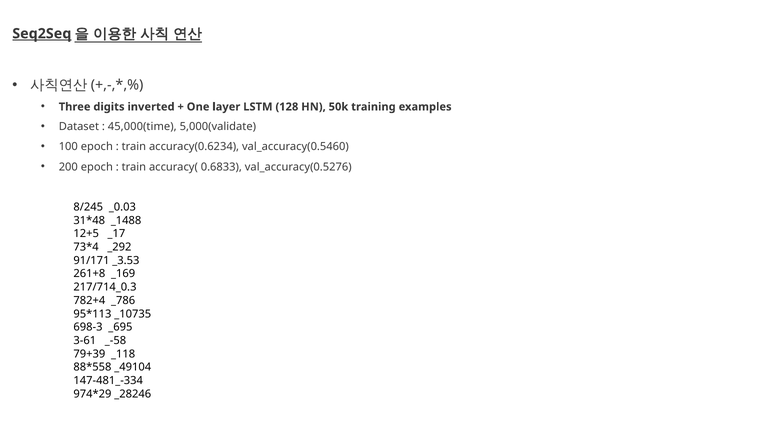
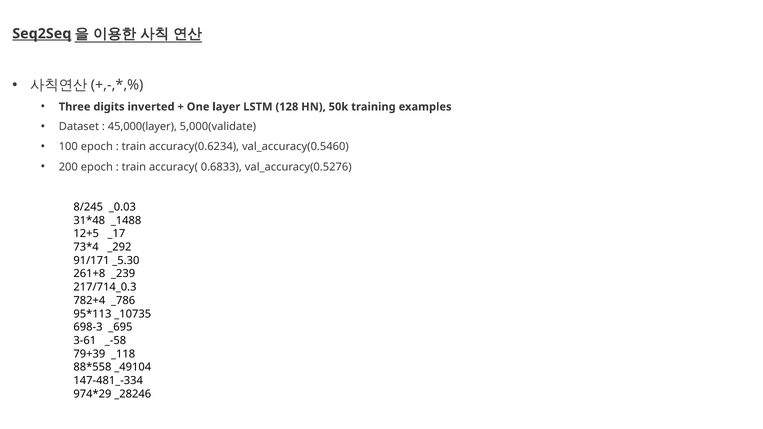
45,000(time: 45,000(time -> 45,000(layer
_3.53: _3.53 -> _5.30
_169: _169 -> _239
